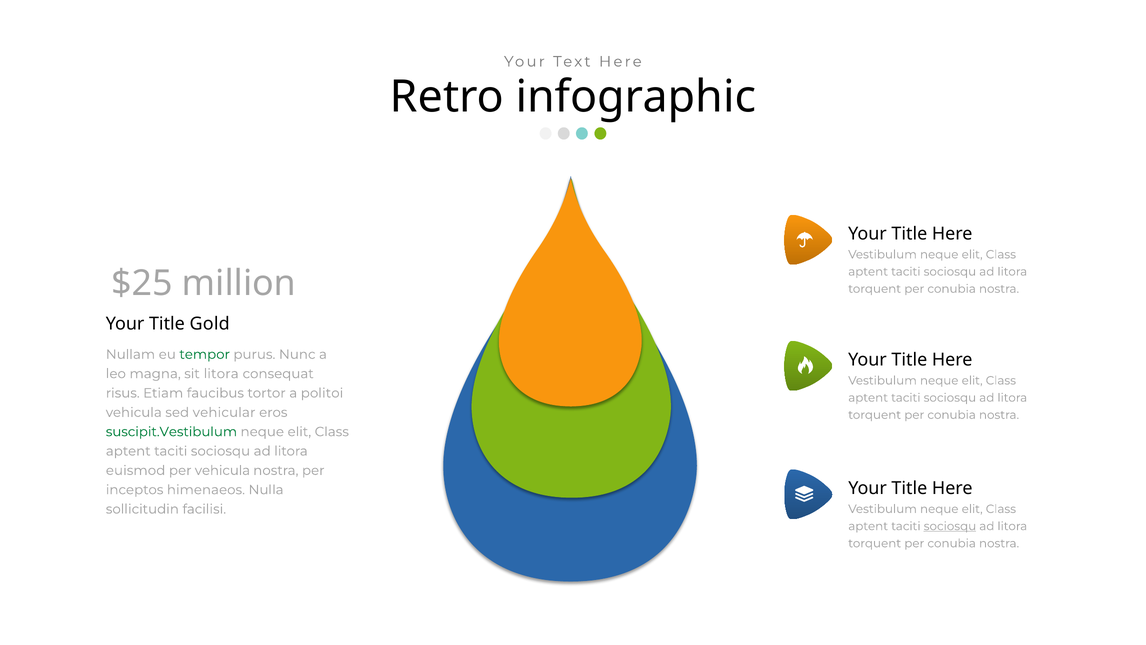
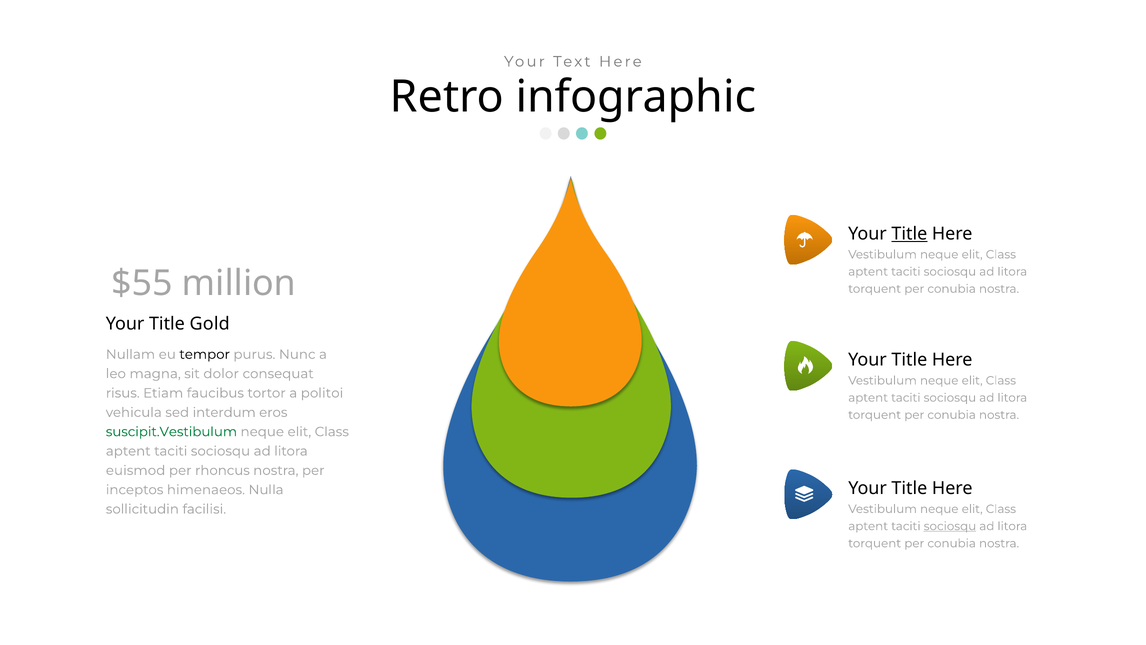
Title at (909, 234) underline: none -> present
$25: $25 -> $55
tempor colour: green -> black
sit litora: litora -> dolor
vehicular: vehicular -> interdum
per vehicula: vehicula -> rhoncus
